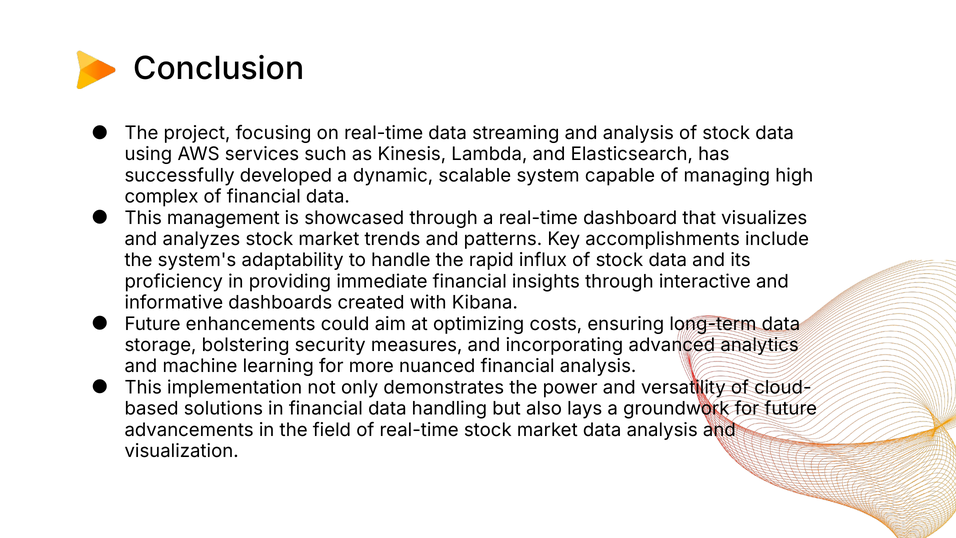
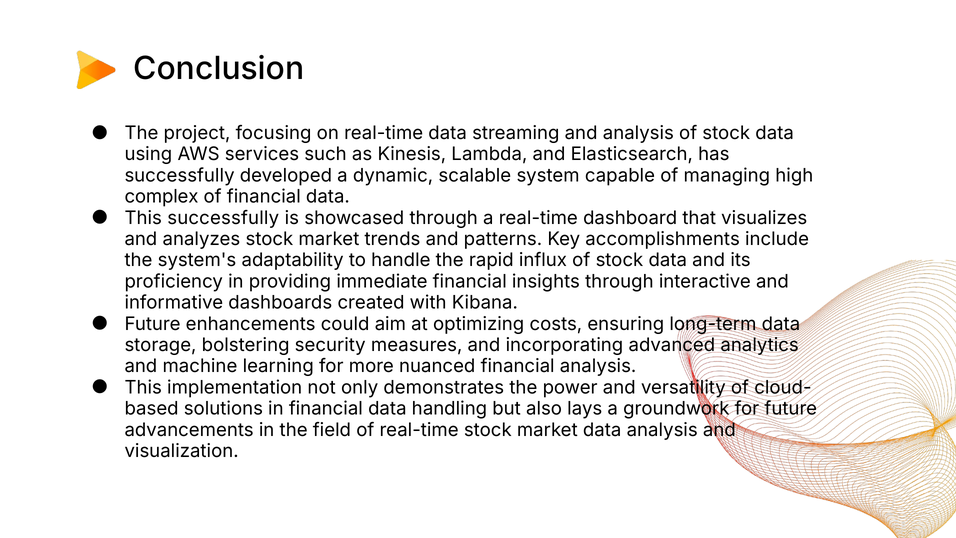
This management: management -> successfully
